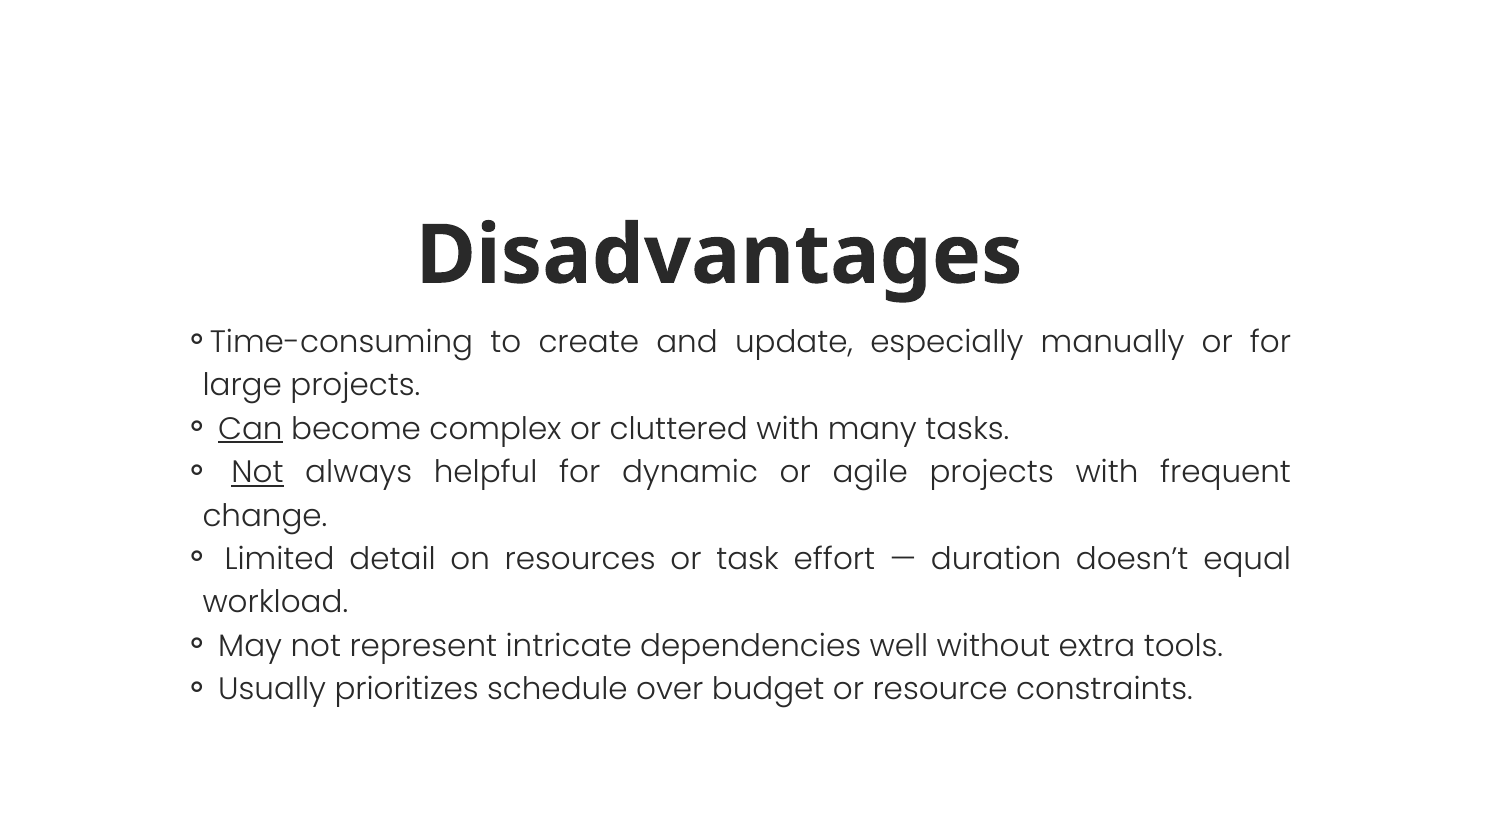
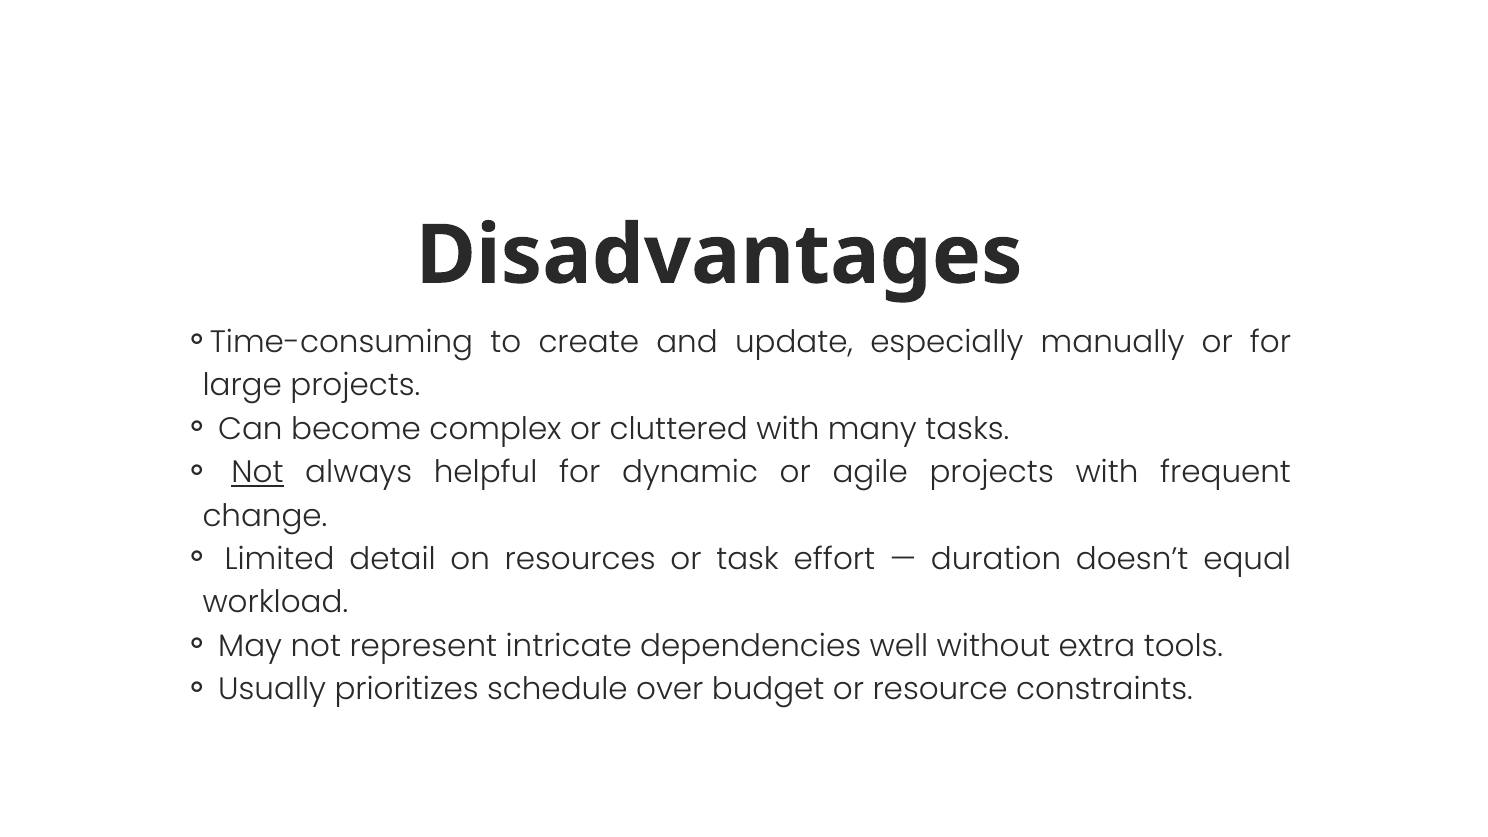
Can underline: present -> none
